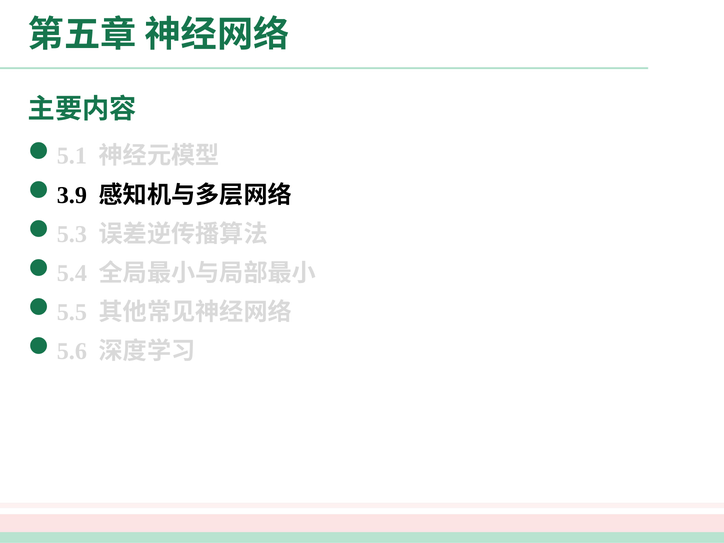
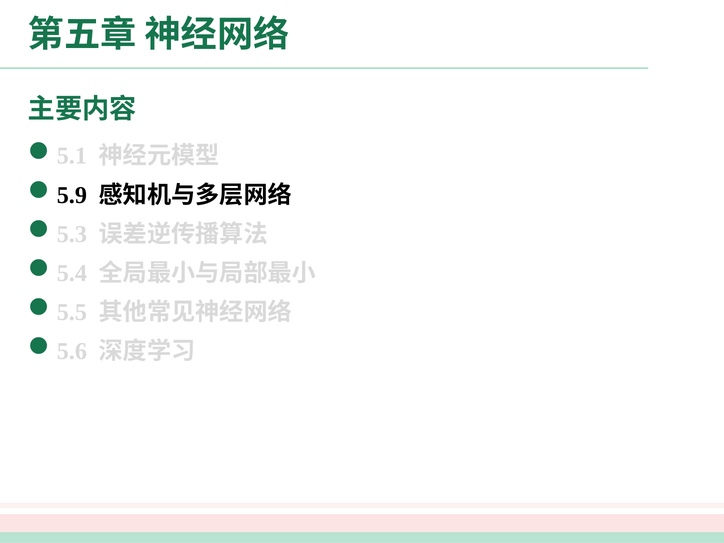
3.9: 3.9 -> 5.9
